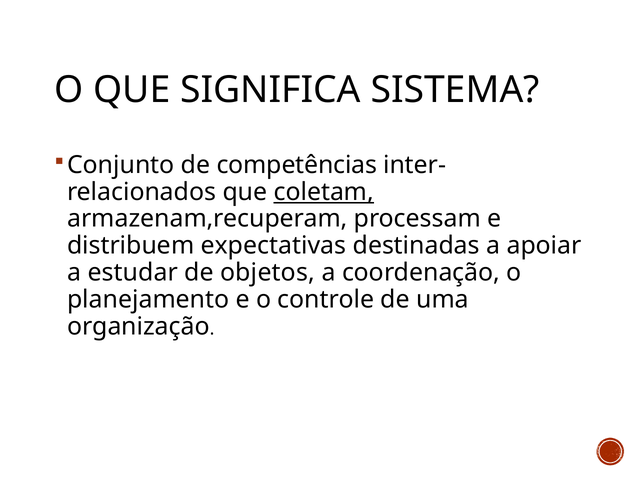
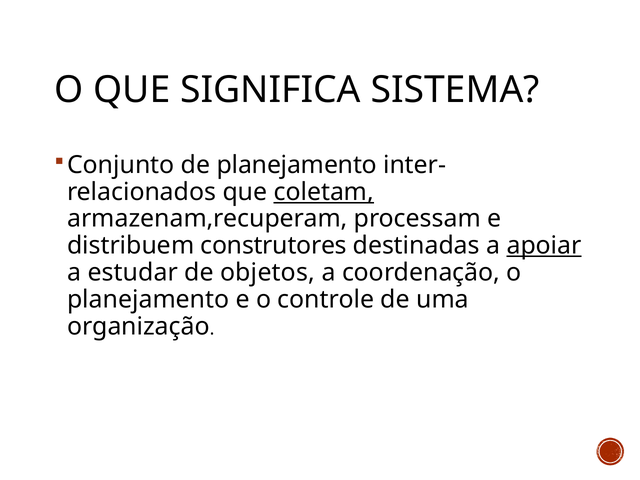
de competências: competências -> planejamento
expectativas: expectativas -> construtores
apoiar underline: none -> present
